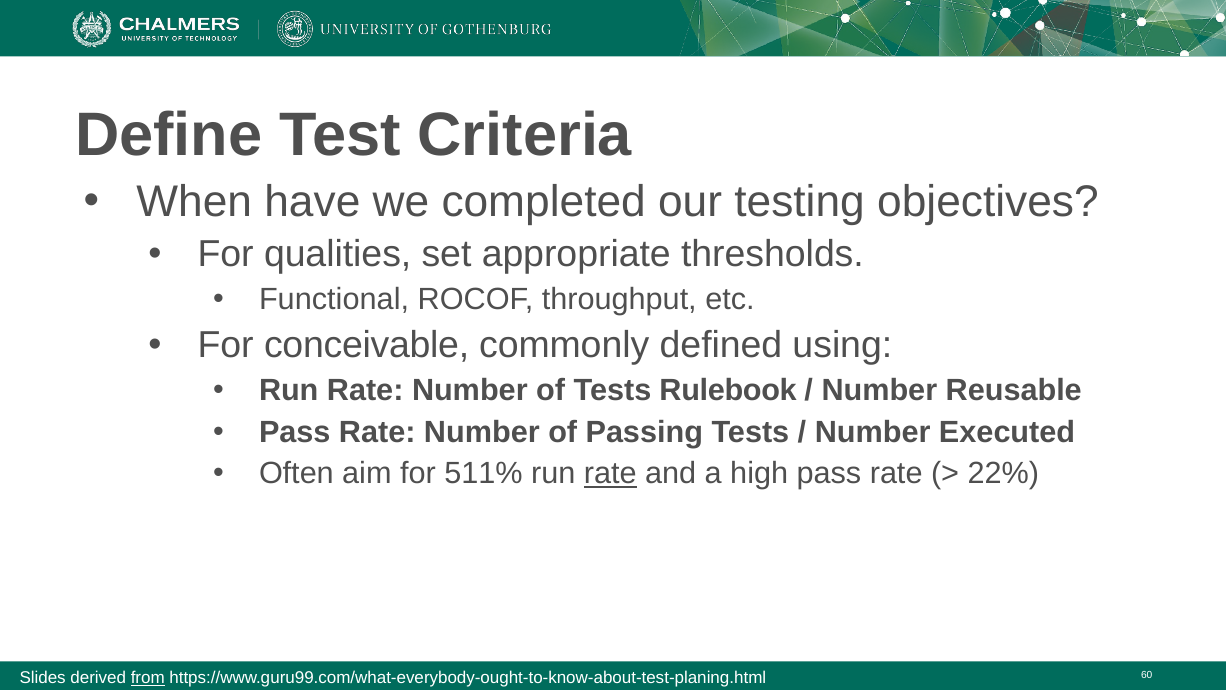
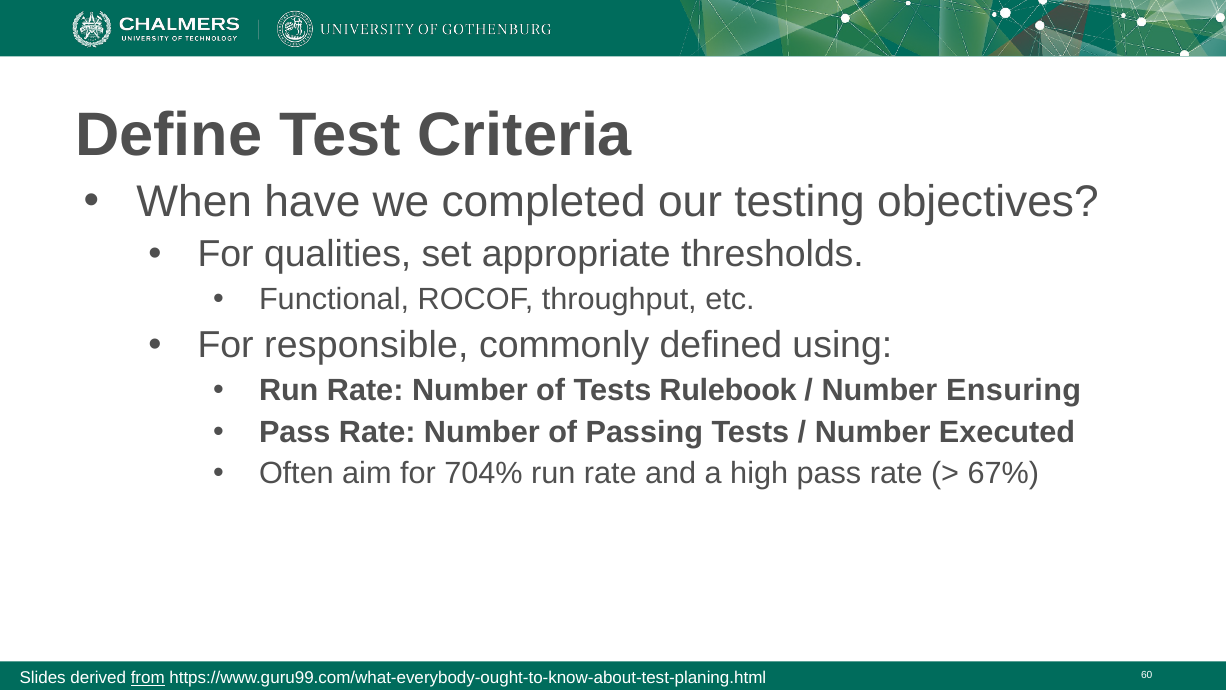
conceivable: conceivable -> responsible
Reusable: Reusable -> Ensuring
511%: 511% -> 704%
rate at (610, 473) underline: present -> none
22%: 22% -> 67%
